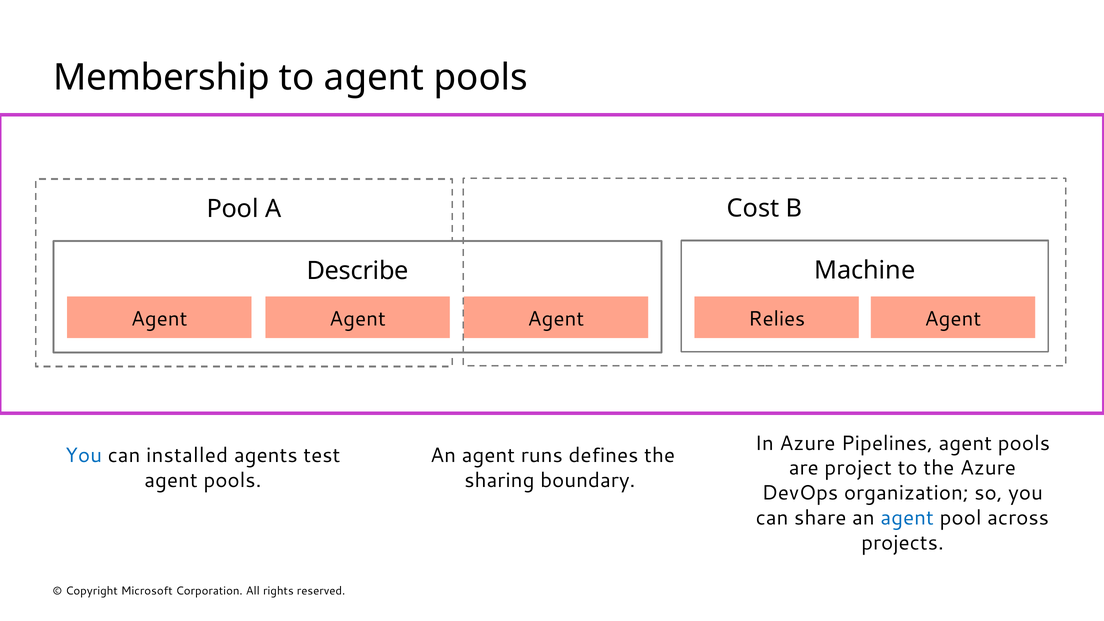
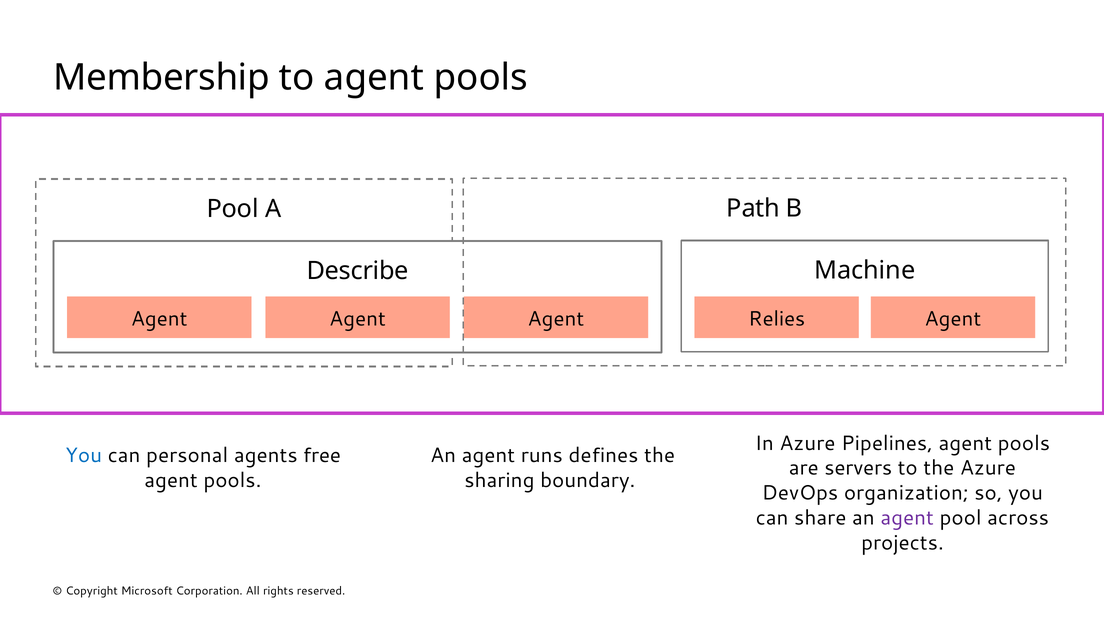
Cost: Cost -> Path
installed: installed -> personal
test: test -> free
project: project -> servers
agent at (907, 518) colour: blue -> purple
